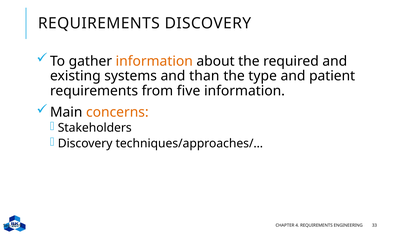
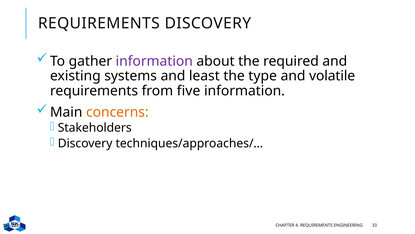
information at (154, 61) colour: orange -> purple
than: than -> least
patient: patient -> volatile
